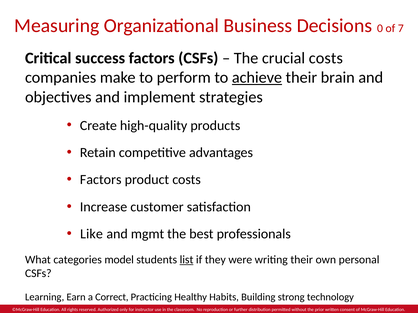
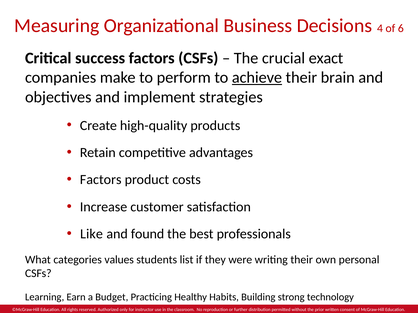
0: 0 -> 4
7: 7 -> 6
crucial costs: costs -> exact
mgmt: mgmt -> found
model: model -> values
list underline: present -> none
Correct: Correct -> Budget
